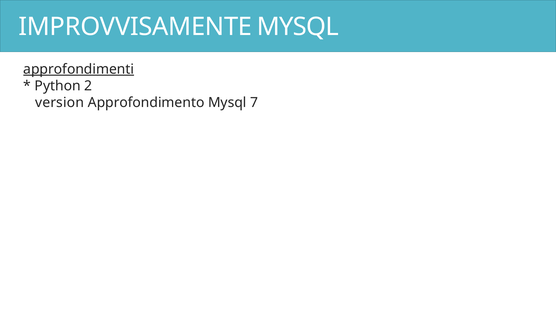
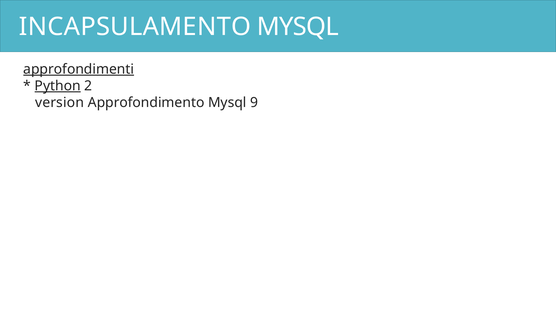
IMPROVVISAMENTE: IMPROVVISAMENTE -> INCAPSULAMENTO
Python underline: none -> present
7: 7 -> 9
